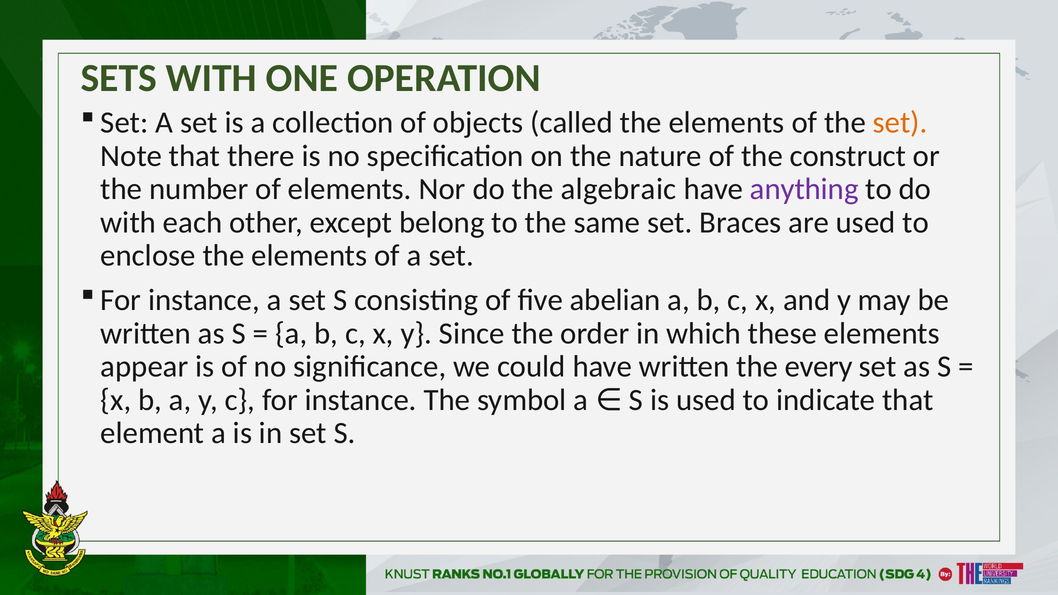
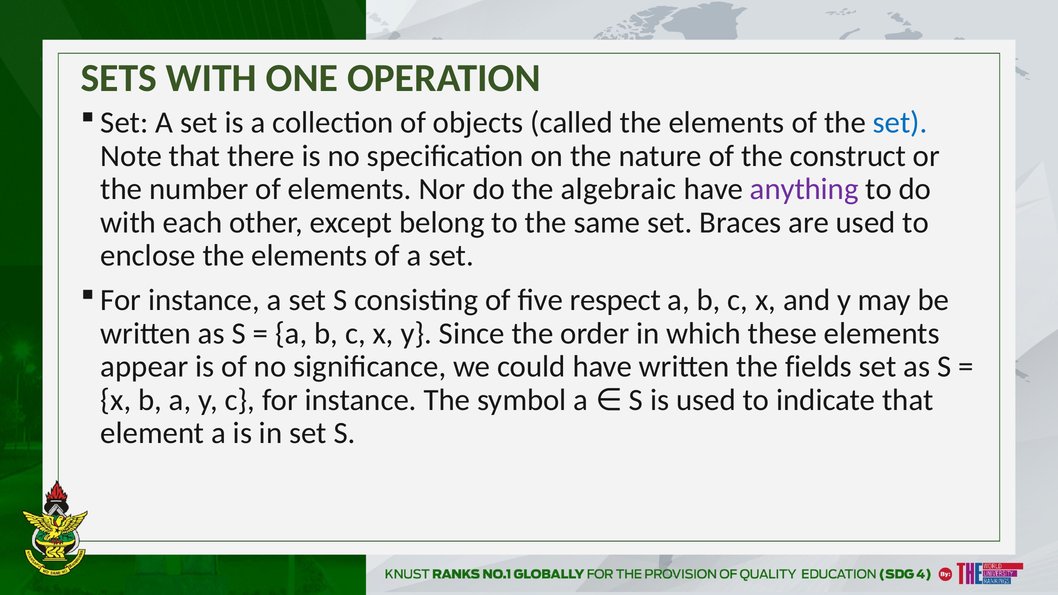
set at (900, 123) colour: orange -> blue
abelian: abelian -> respect
every: every -> fields
